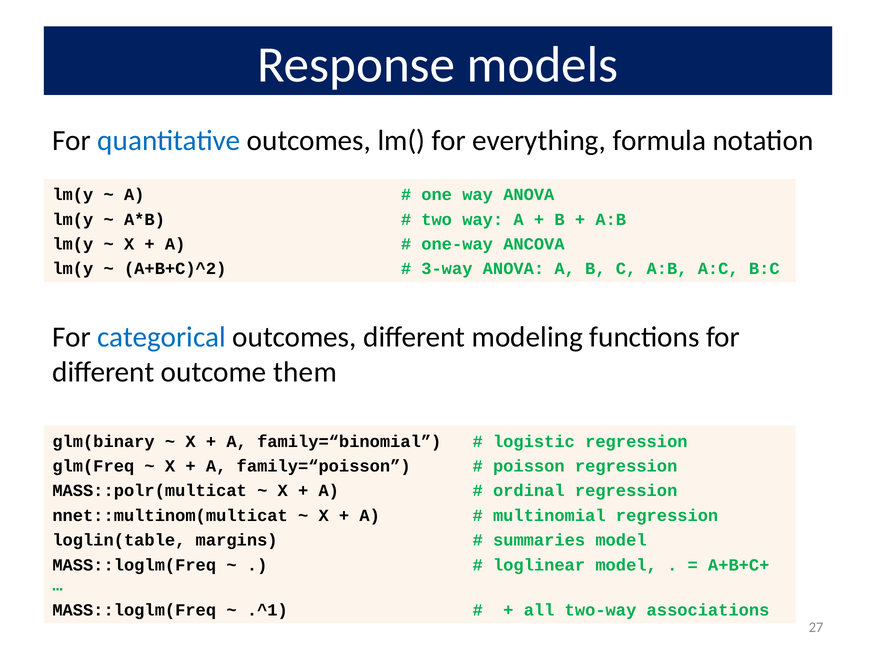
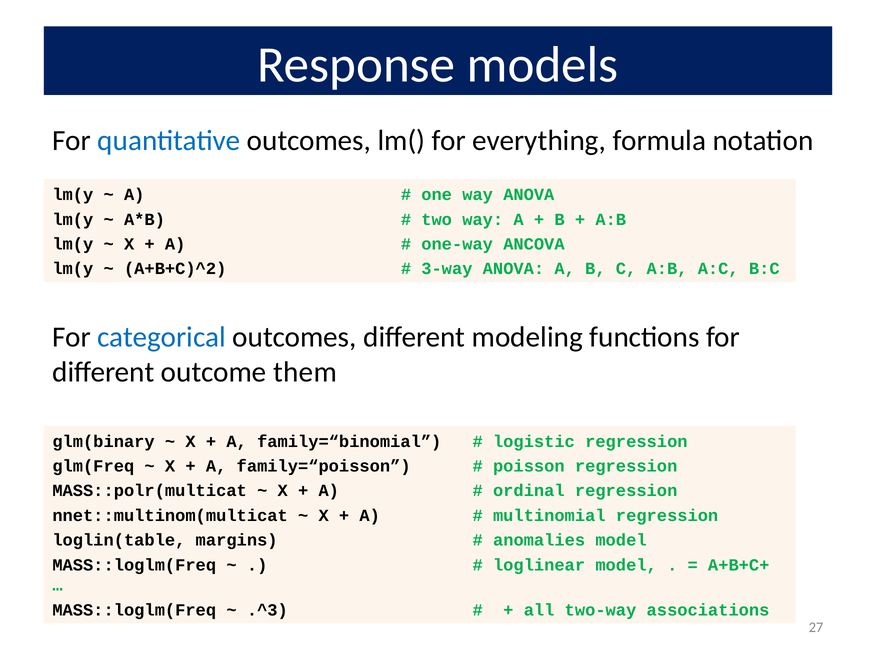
summaries: summaries -> anomalies
.^1: .^1 -> .^3
